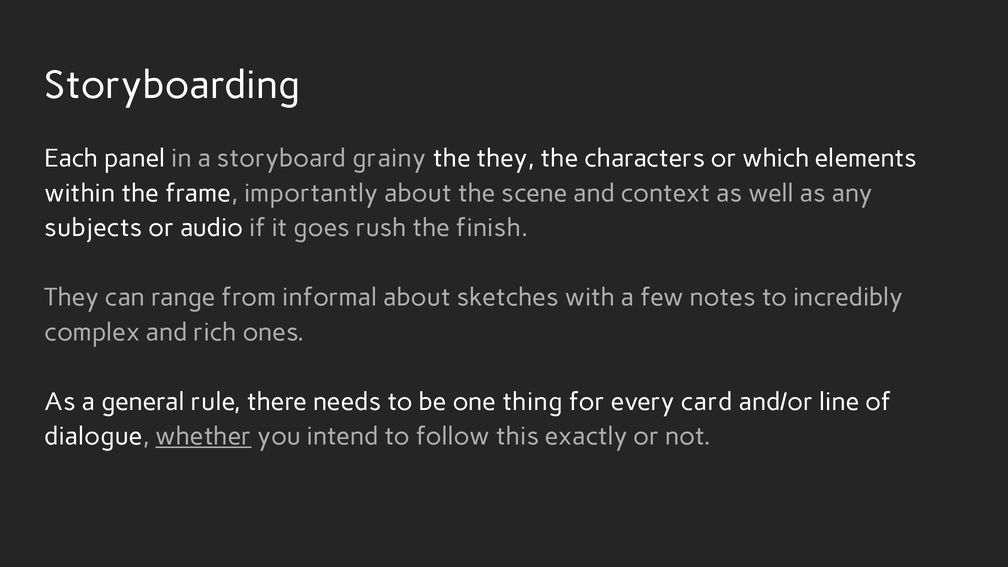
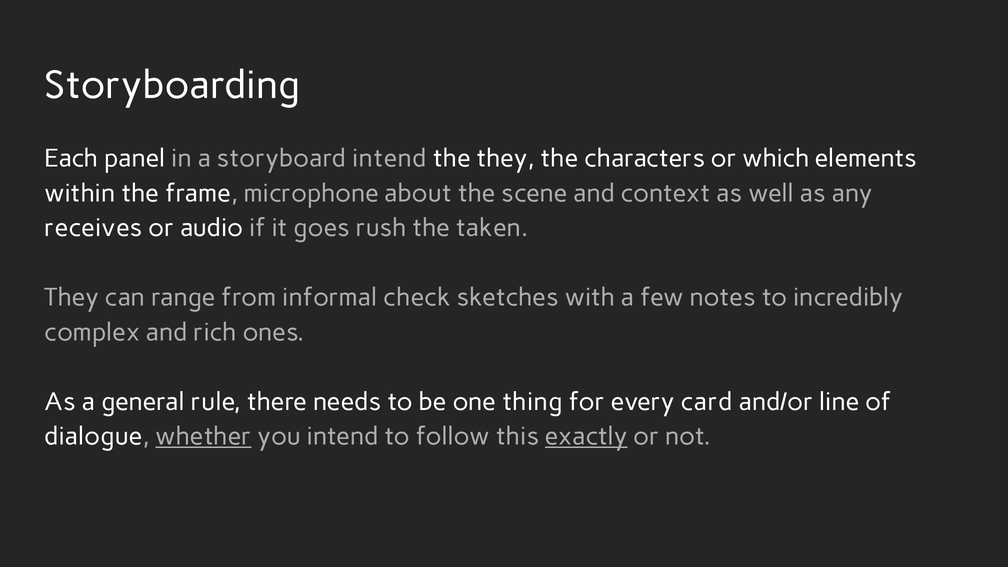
storyboard grainy: grainy -> intend
importantly: importantly -> microphone
subjects: subjects -> receives
finish: finish -> taken
informal about: about -> check
exactly underline: none -> present
